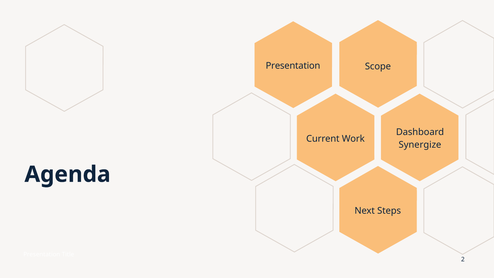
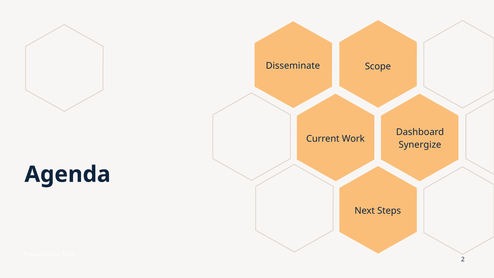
Presentation at (293, 66): Presentation -> Disseminate
